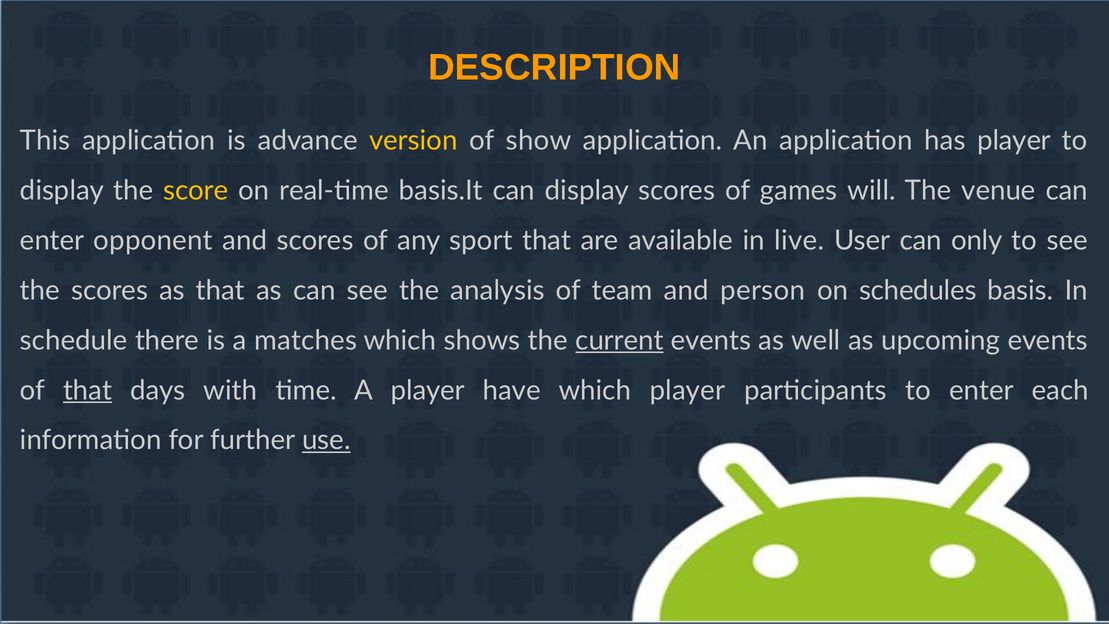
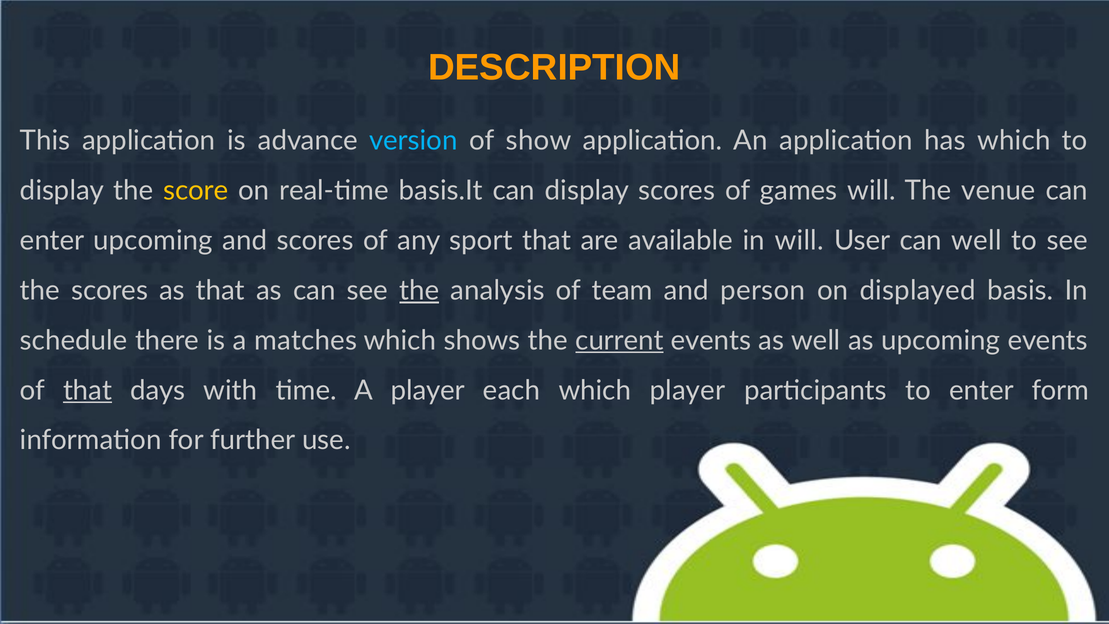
version colour: yellow -> light blue
has player: player -> which
enter opponent: opponent -> upcoming
in live: live -> will
can only: only -> well
the at (419, 290) underline: none -> present
schedules: schedules -> displayed
have: have -> each
each: each -> form
use underline: present -> none
